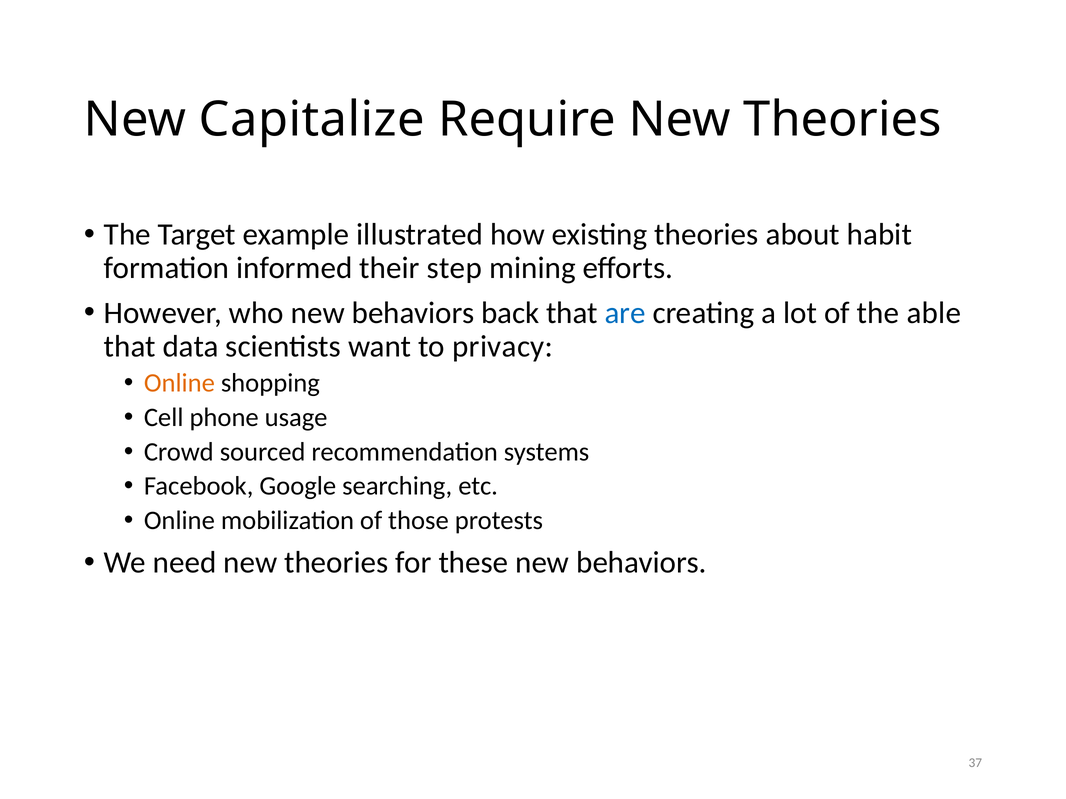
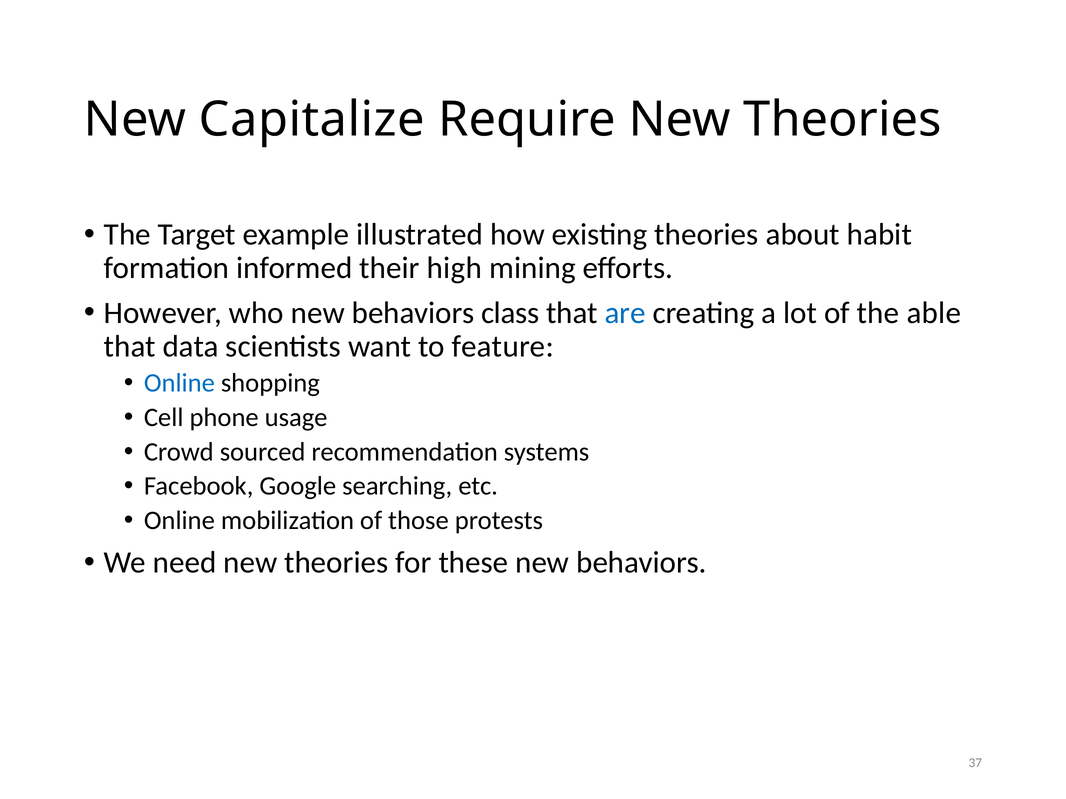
step: step -> high
back: back -> class
privacy: privacy -> feature
Online at (179, 383) colour: orange -> blue
